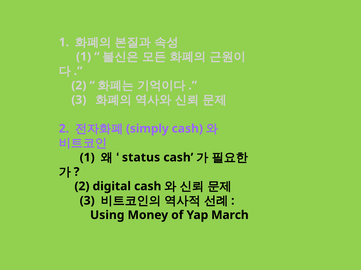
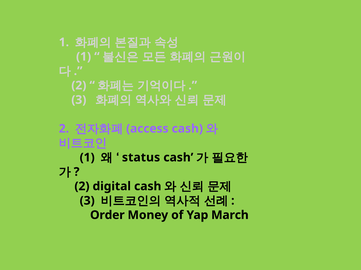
simply: simply -> access
Using: Using -> Order
